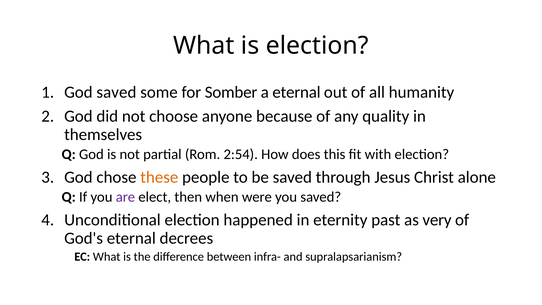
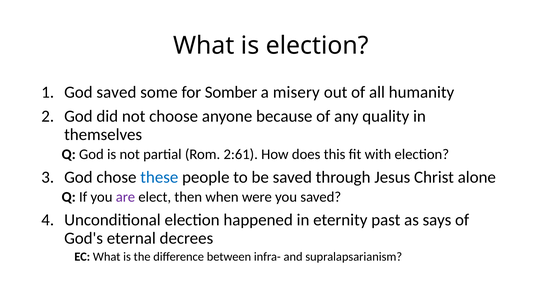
a eternal: eternal -> misery
2:54: 2:54 -> 2:61
these colour: orange -> blue
very: very -> says
